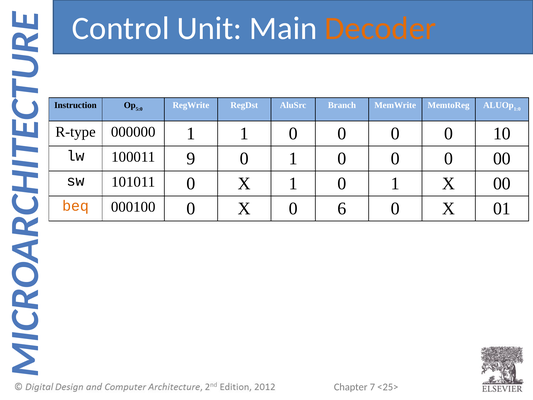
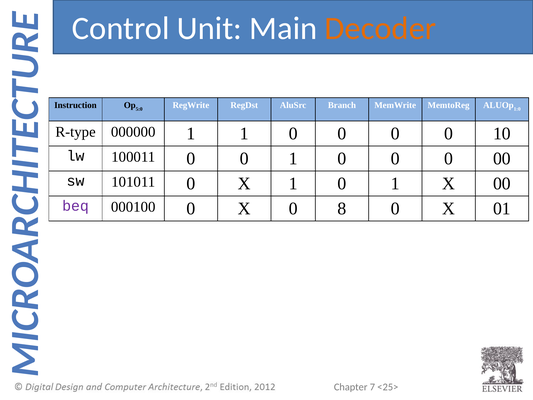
100011 9: 9 -> 0
beq colour: orange -> purple
6: 6 -> 8
